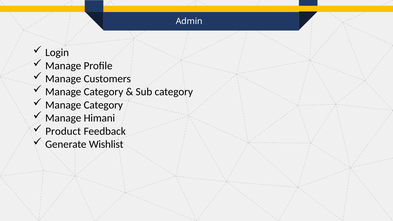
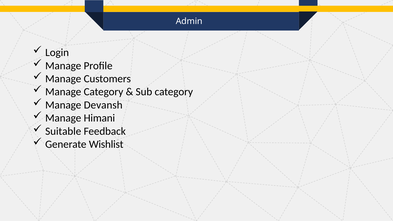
Category at (103, 105): Category -> Devansh
Product: Product -> Suitable
